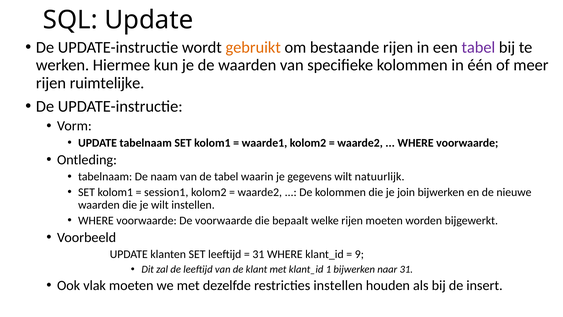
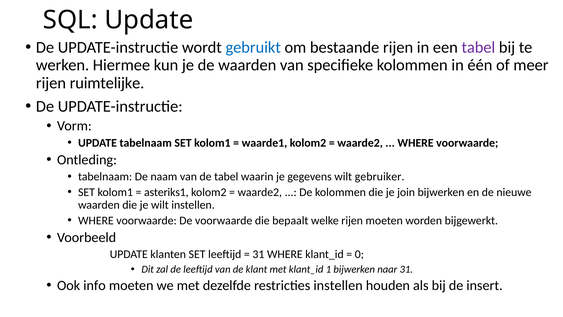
gebruikt colour: orange -> blue
natuurlijk: natuurlijk -> gebruiker
session1: session1 -> asteriks1
9: 9 -> 0
vlak: vlak -> info
